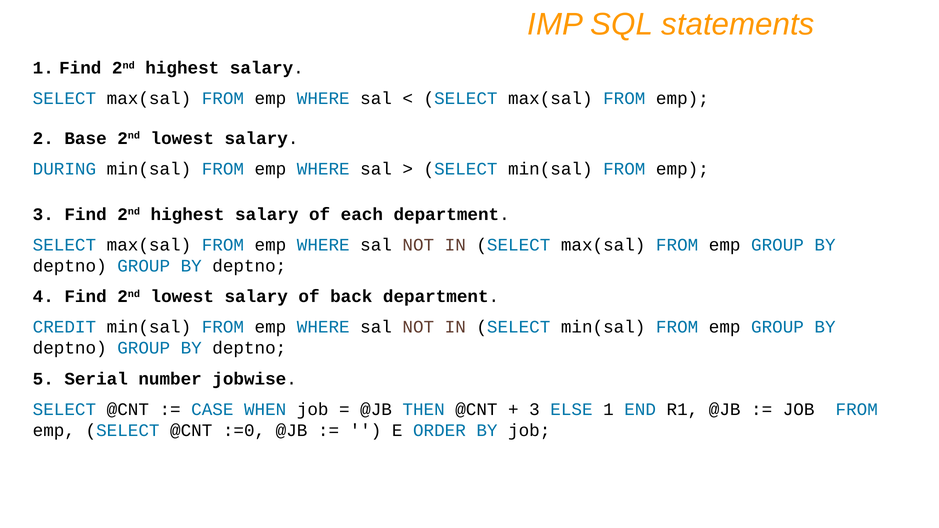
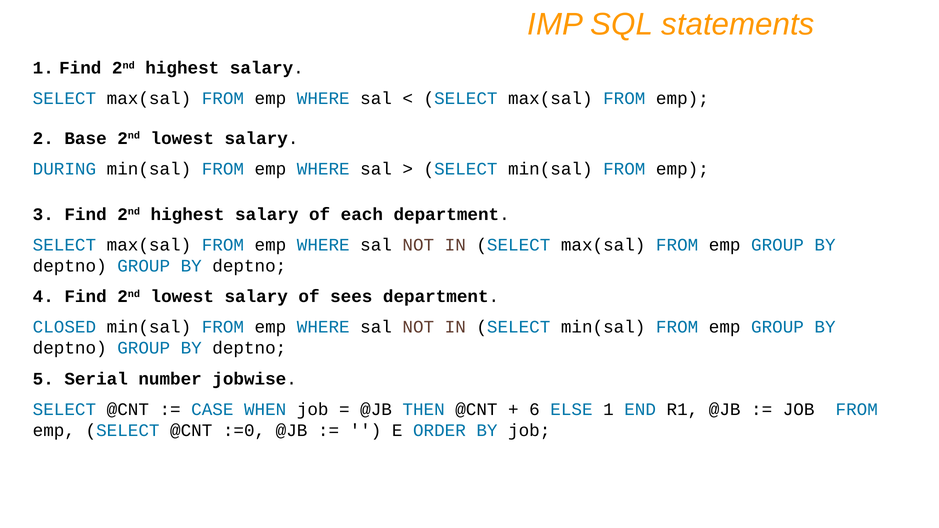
back: back -> sees
CREDIT: CREDIT -> CLOSED
3 at (535, 410): 3 -> 6
